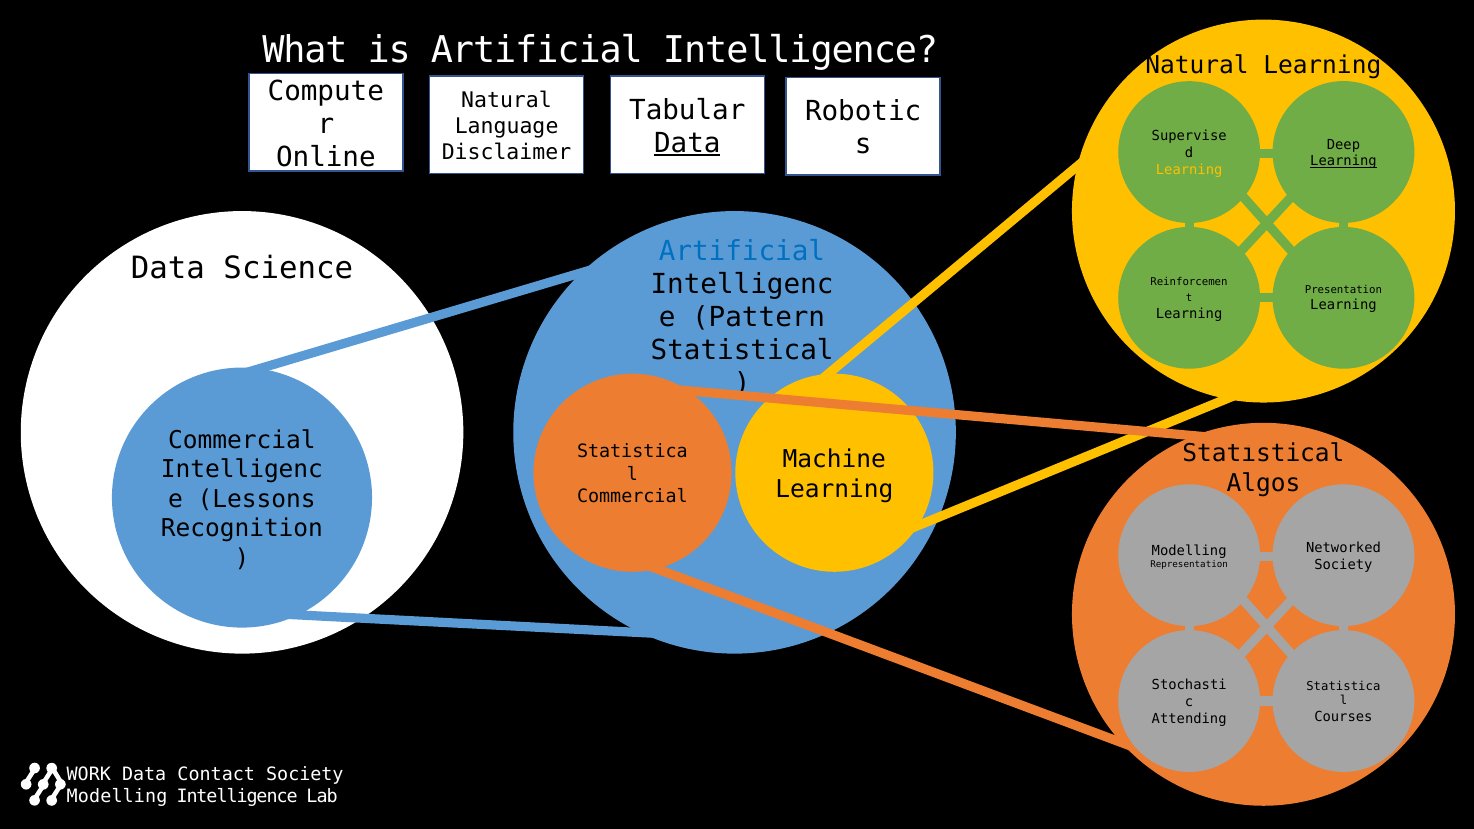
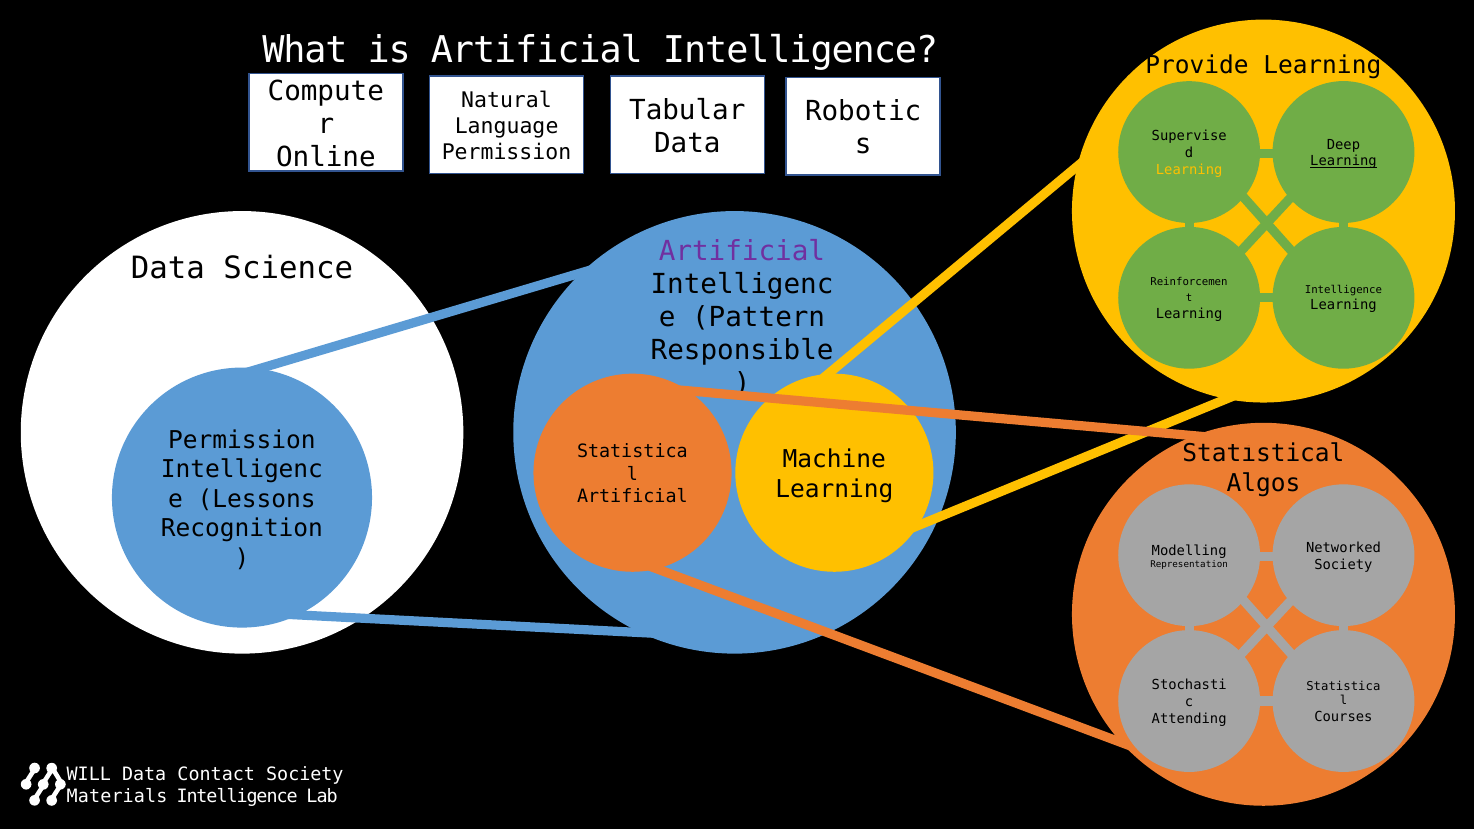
Natural at (1197, 65): Natural -> Provide
Data at (687, 143) underline: present -> none
Disclaimer at (506, 152): Disclaimer -> Permission
Artificial at (742, 251) colour: blue -> purple
Presentation at (1343, 290): Presentation -> Intelligence
Statistical at (742, 351): Statistical -> Responsible
Commercial at (242, 440): Commercial -> Permission
Commercial at (632, 496): Commercial -> Artificial
WORK: WORK -> WILL
Modelling at (117, 796): Modelling -> Materials
